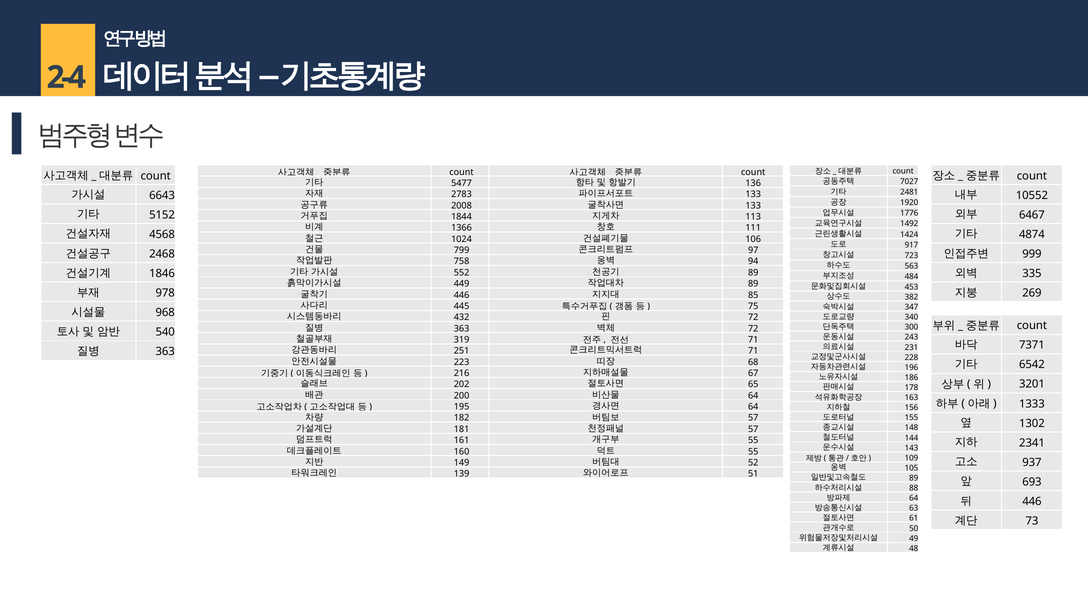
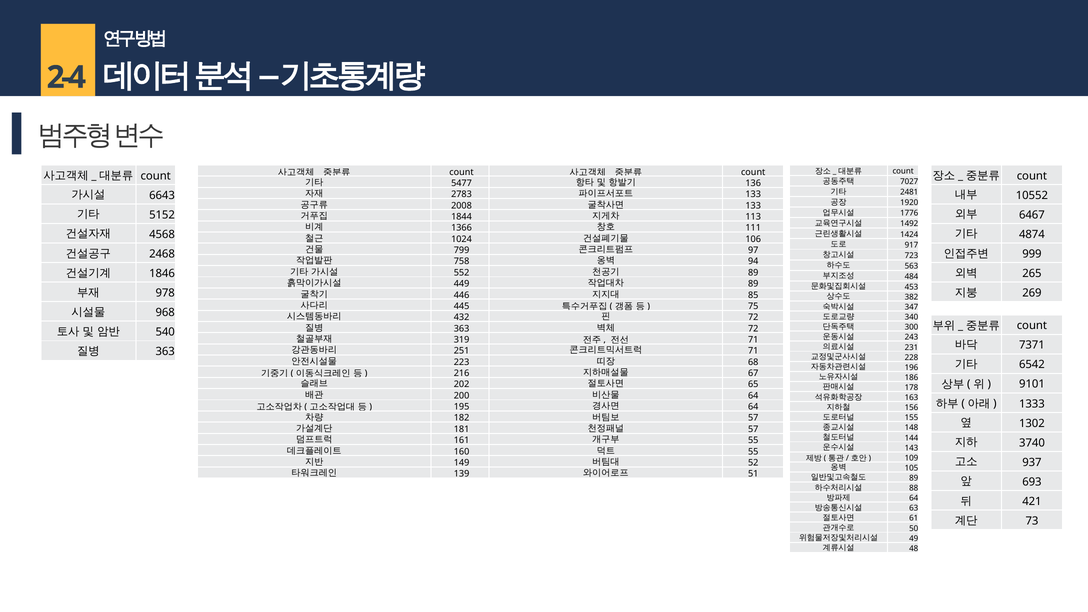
335: 335 -> 265
3201: 3201 -> 9101
2341: 2341 -> 3740
446 at (1032, 501): 446 -> 421
